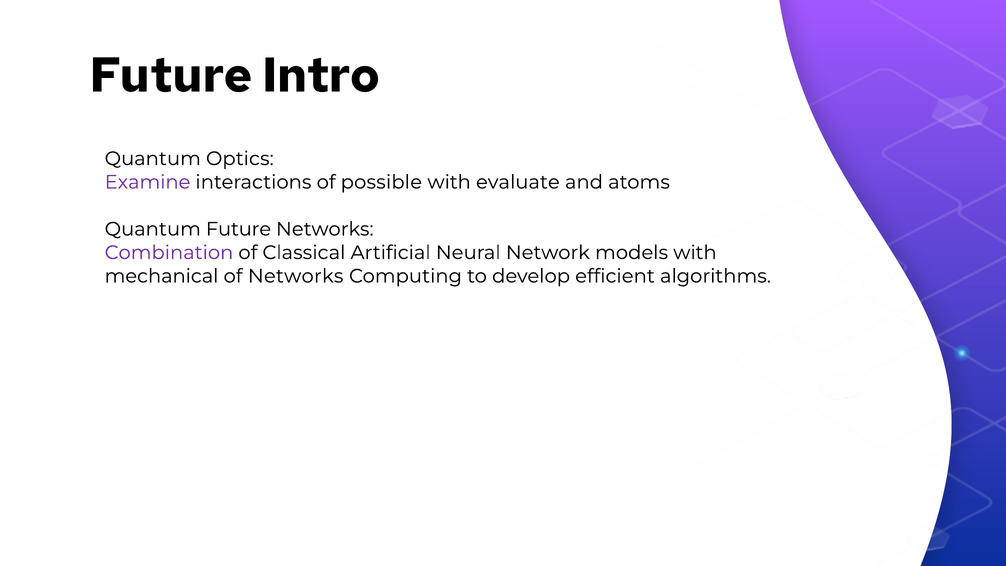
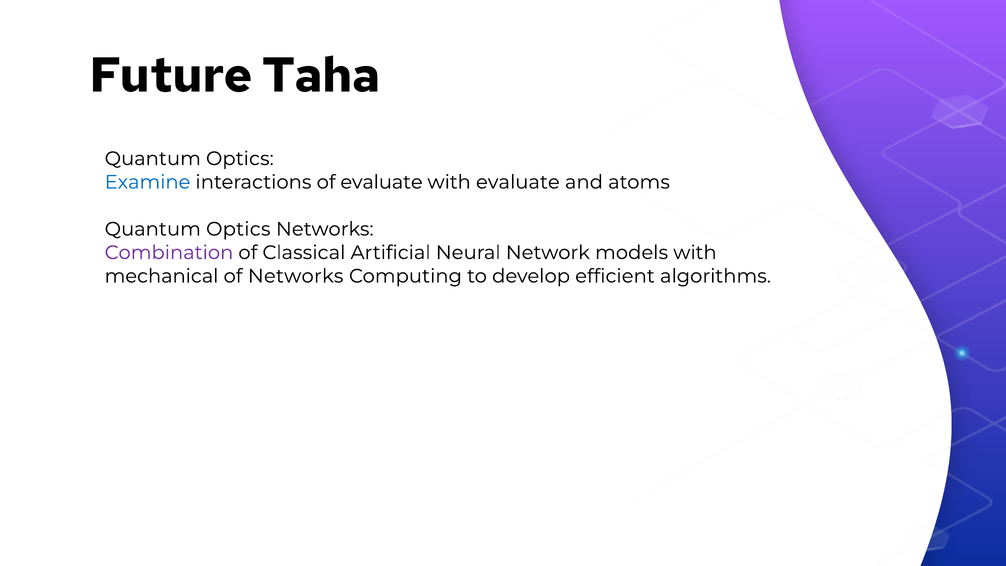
Intro: Intro -> Taha
Examine colour: purple -> blue
of possible: possible -> evaluate
Future at (238, 229): Future -> Optics
